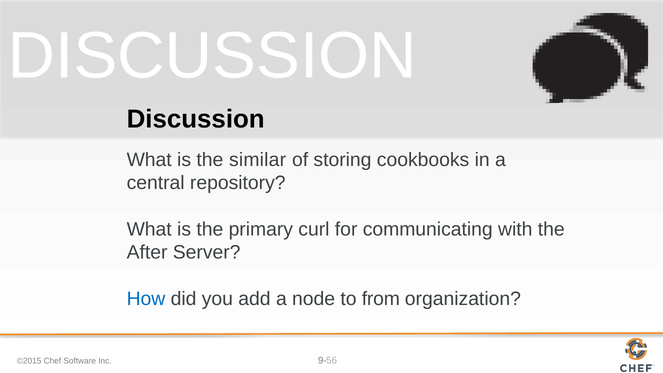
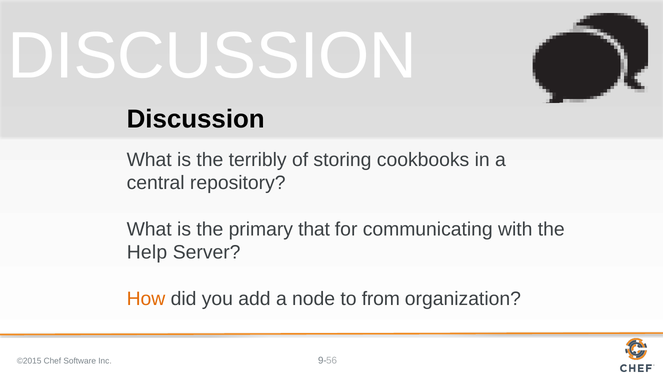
similar: similar -> terribly
curl: curl -> that
After: After -> Help
How colour: blue -> orange
